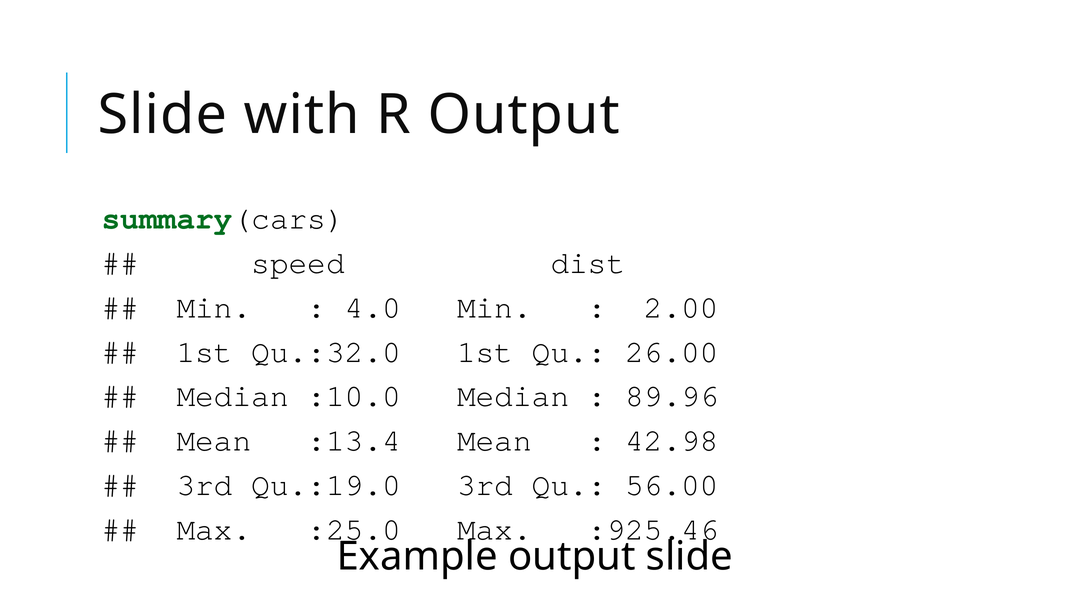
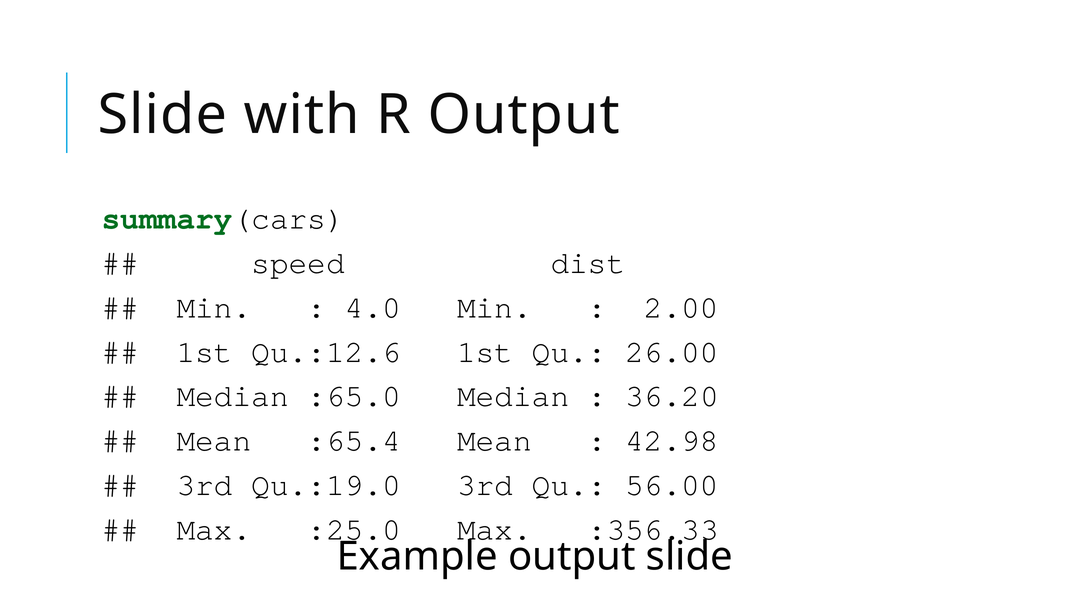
Qu.:32.0: Qu.:32.0 -> Qu.:12.6
:10.0: :10.0 -> :65.0
89.96: 89.96 -> 36.20
:13.4: :13.4 -> :65.4
:925.46: :925.46 -> :356.33
